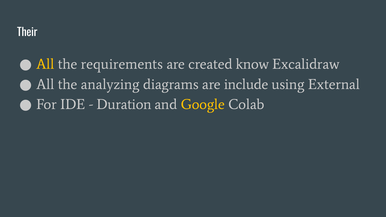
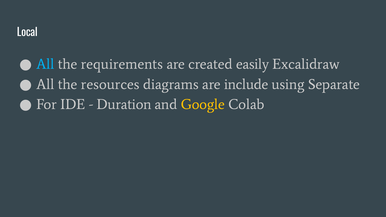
Their: Their -> Local
All at (45, 64) colour: yellow -> light blue
know: know -> easily
analyzing: analyzing -> resources
External: External -> Separate
